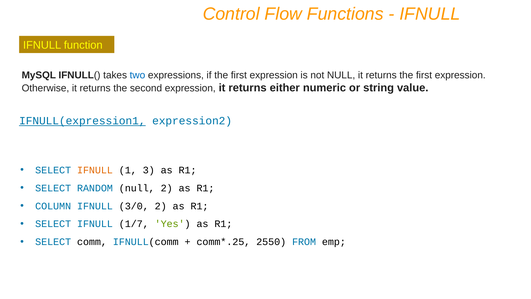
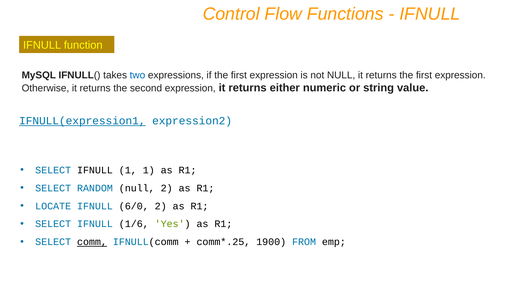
IFNULL at (95, 170) colour: orange -> black
1 3: 3 -> 1
COLUMN: COLUMN -> LOCATE
3/0: 3/0 -> 6/0
1/7: 1/7 -> 1/6
comm underline: none -> present
2550: 2550 -> 1900
